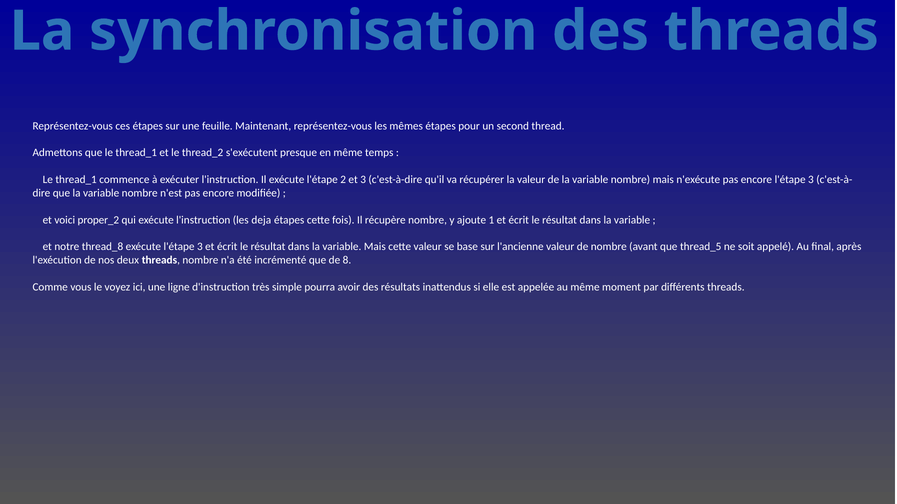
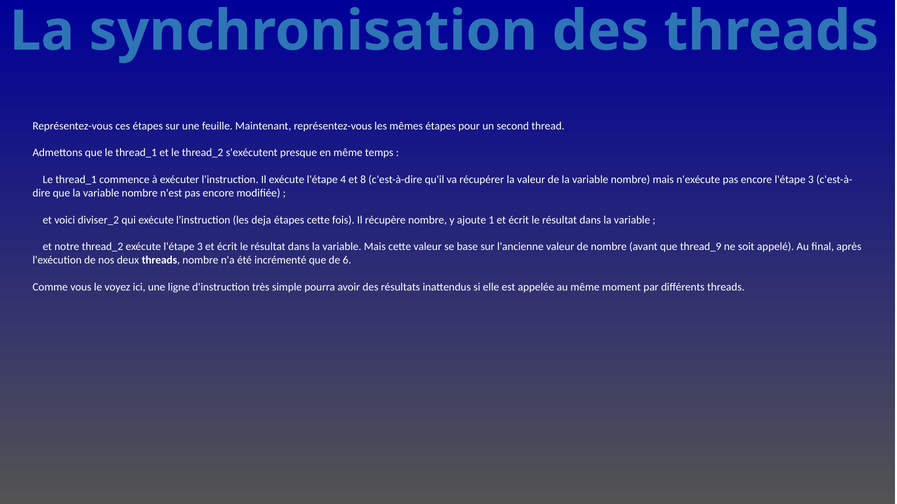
2: 2 -> 4
et 3: 3 -> 8
proper_2: proper_2 -> diviser_2
notre thread_8: thread_8 -> thread_2
thread_5: thread_5 -> thread_9
8: 8 -> 6
